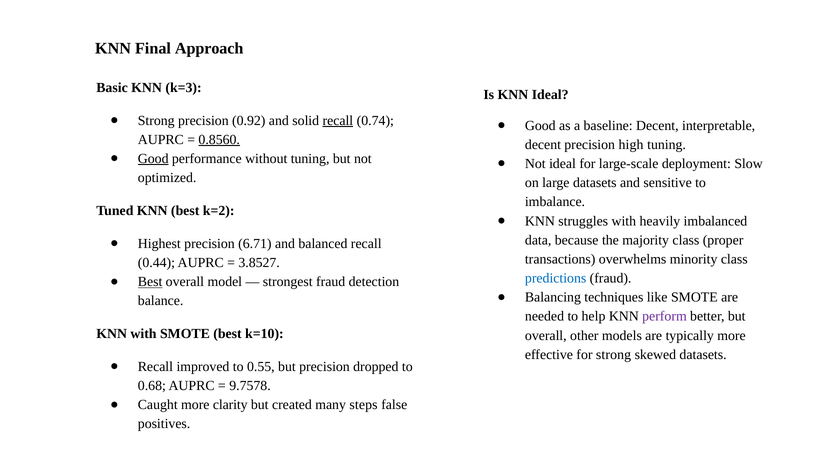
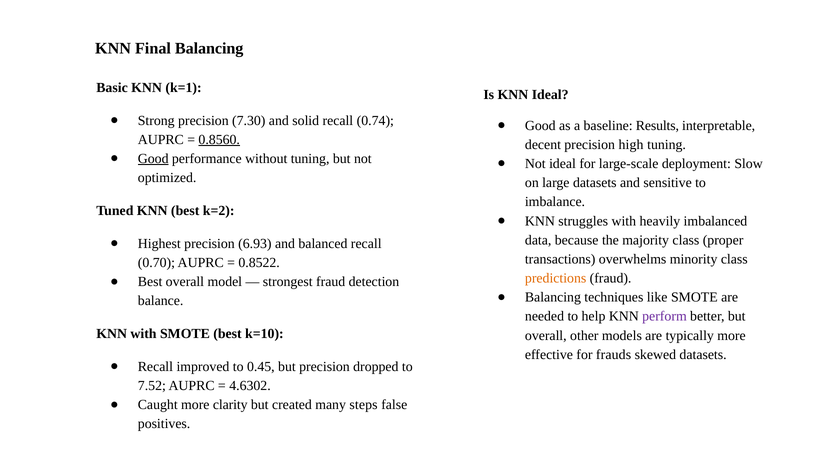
Final Approach: Approach -> Balancing
k=3: k=3 -> k=1
0.92: 0.92 -> 7.30
recall at (338, 120) underline: present -> none
baseline Decent: Decent -> Results
6.71: 6.71 -> 6.93
0.44: 0.44 -> 0.70
3.8527: 3.8527 -> 0.8522
predictions colour: blue -> orange
Best at (150, 282) underline: present -> none
for strong: strong -> frauds
0.55: 0.55 -> 0.45
0.68: 0.68 -> 7.52
9.7578: 9.7578 -> 4.6302
